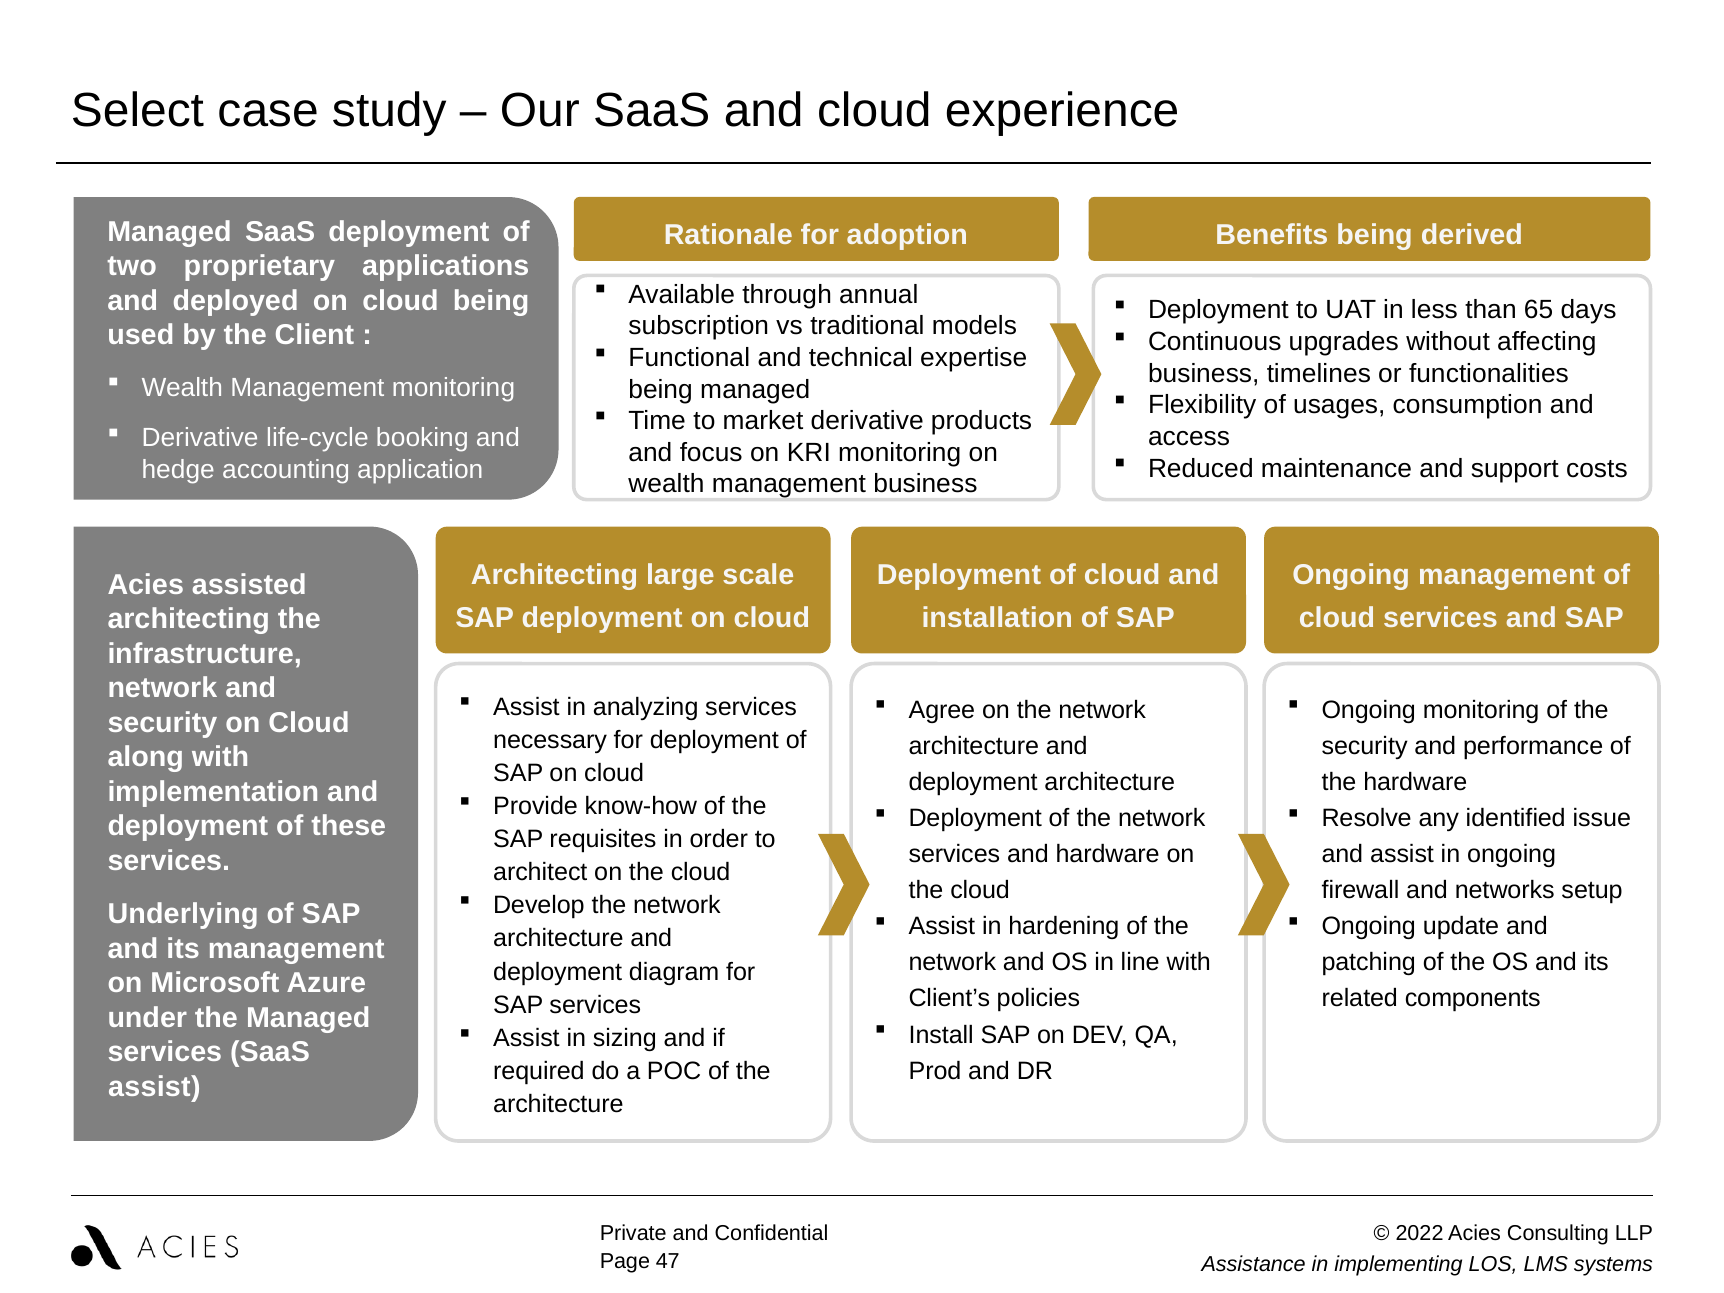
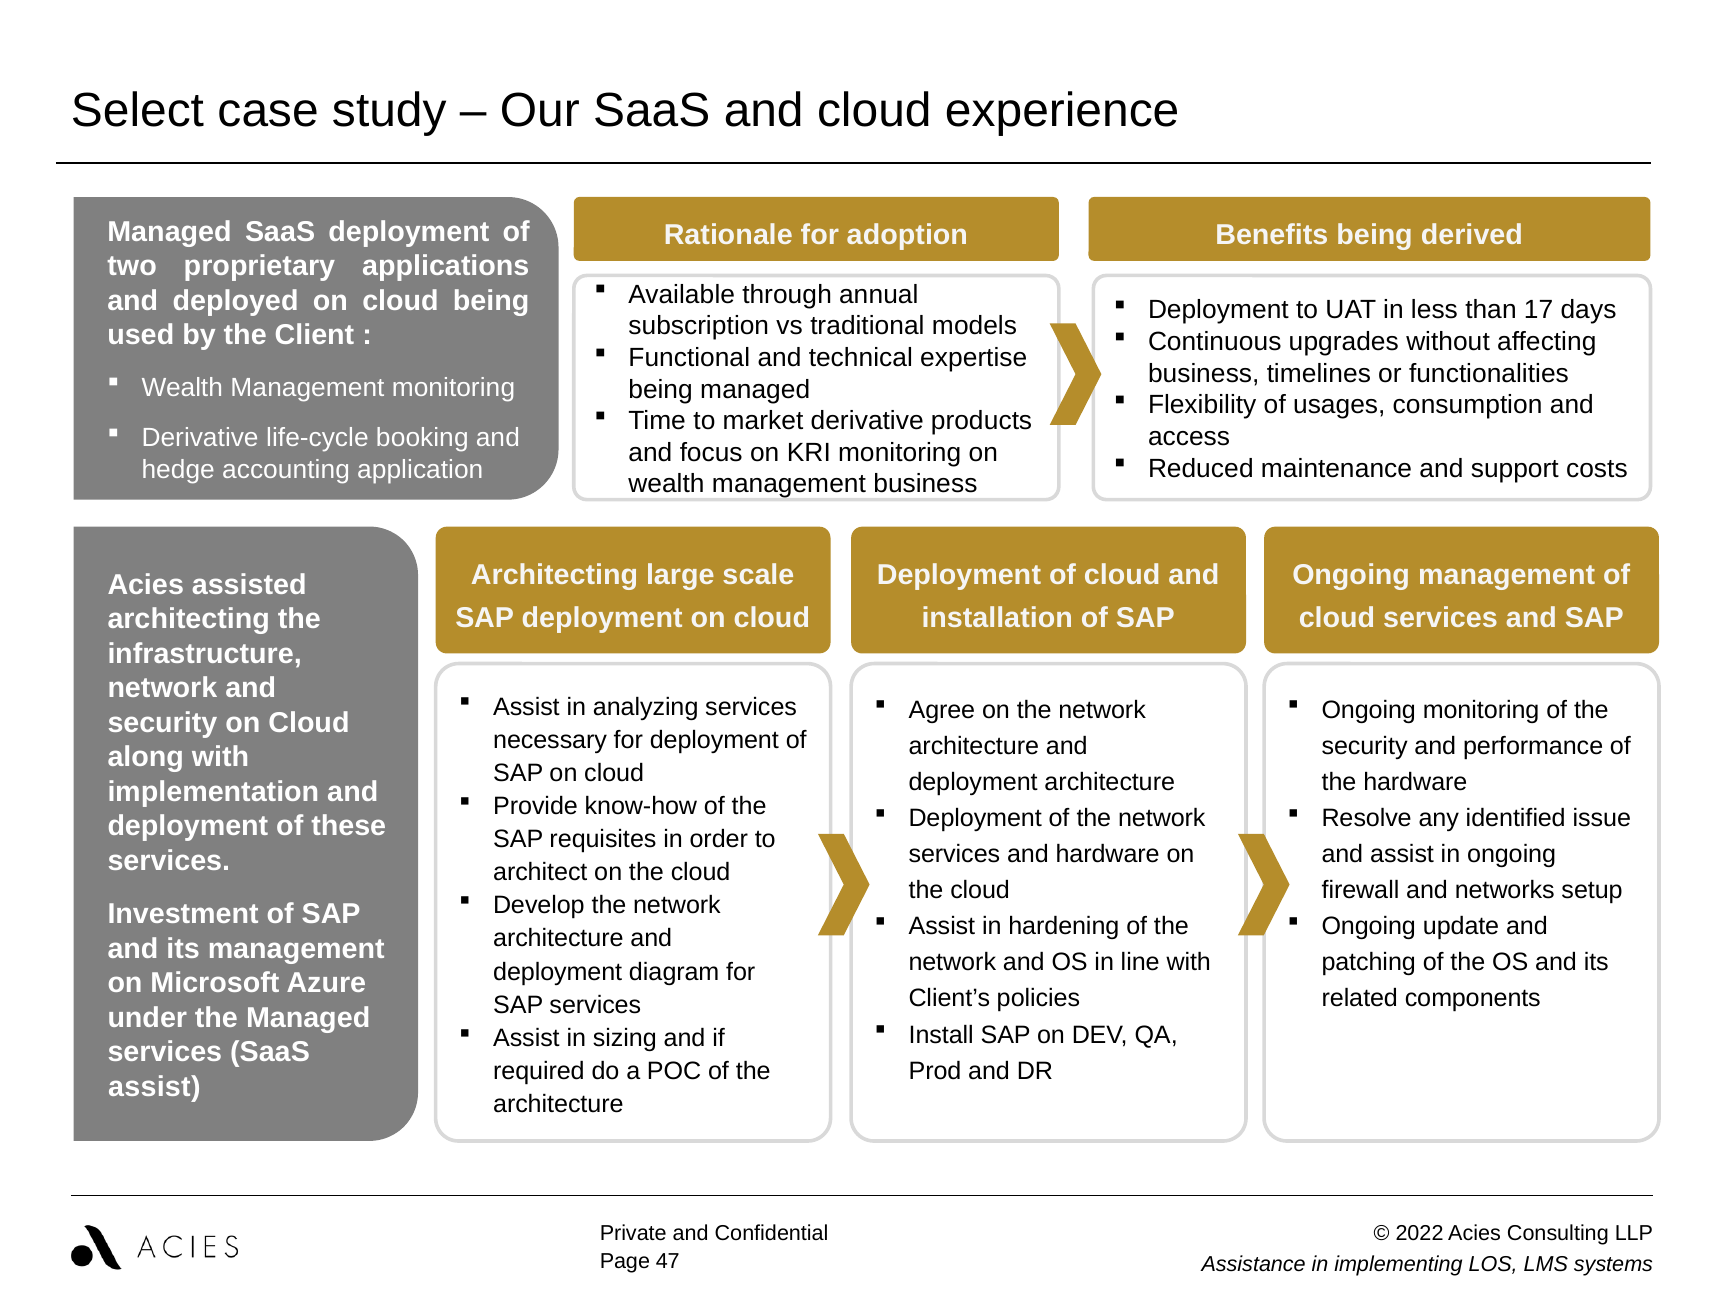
65: 65 -> 17
Underlying: Underlying -> Investment
